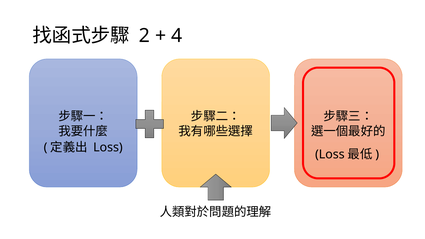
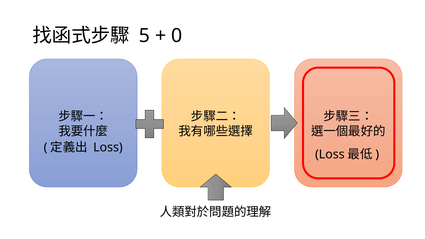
2: 2 -> 5
4: 4 -> 0
